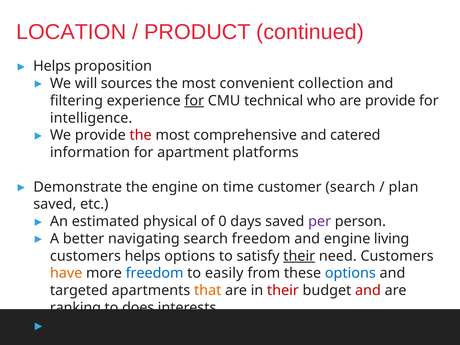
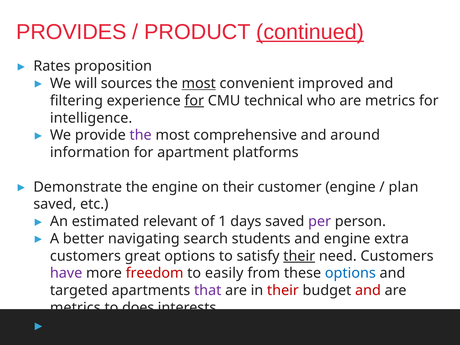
LOCATION: LOCATION -> PROVIDES
continued underline: none -> present
Helps at (52, 66): Helps -> Rates
most at (199, 83) underline: none -> present
collection: collection -> improved
who are provide: provide -> metrics
the at (141, 135) colour: red -> purple
catered: catered -> around
on time: time -> their
customer search: search -> engine
physical: physical -> relevant
0: 0 -> 1
search freedom: freedom -> students
living: living -> extra
customers helps: helps -> great
have colour: orange -> purple
freedom at (155, 273) colour: blue -> red
that at (208, 290) colour: orange -> purple
ranking at (75, 308): ranking -> metrics
